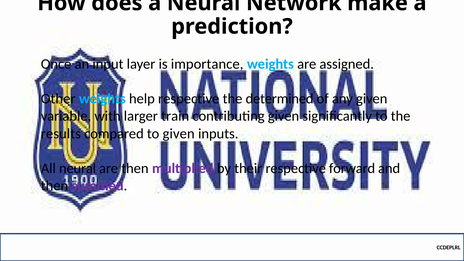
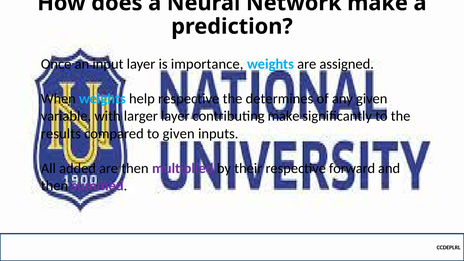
Other: Other -> When
determined: determined -> determines
larger train: train -> layer
contributing given: given -> make
All neural: neural -> added
